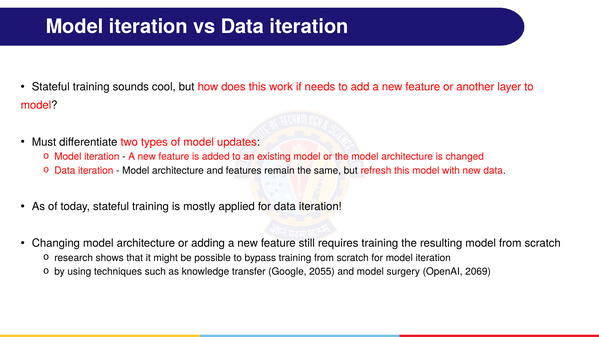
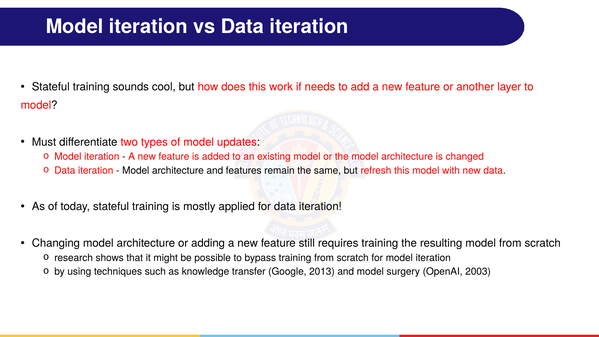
2055: 2055 -> 2013
2069: 2069 -> 2003
